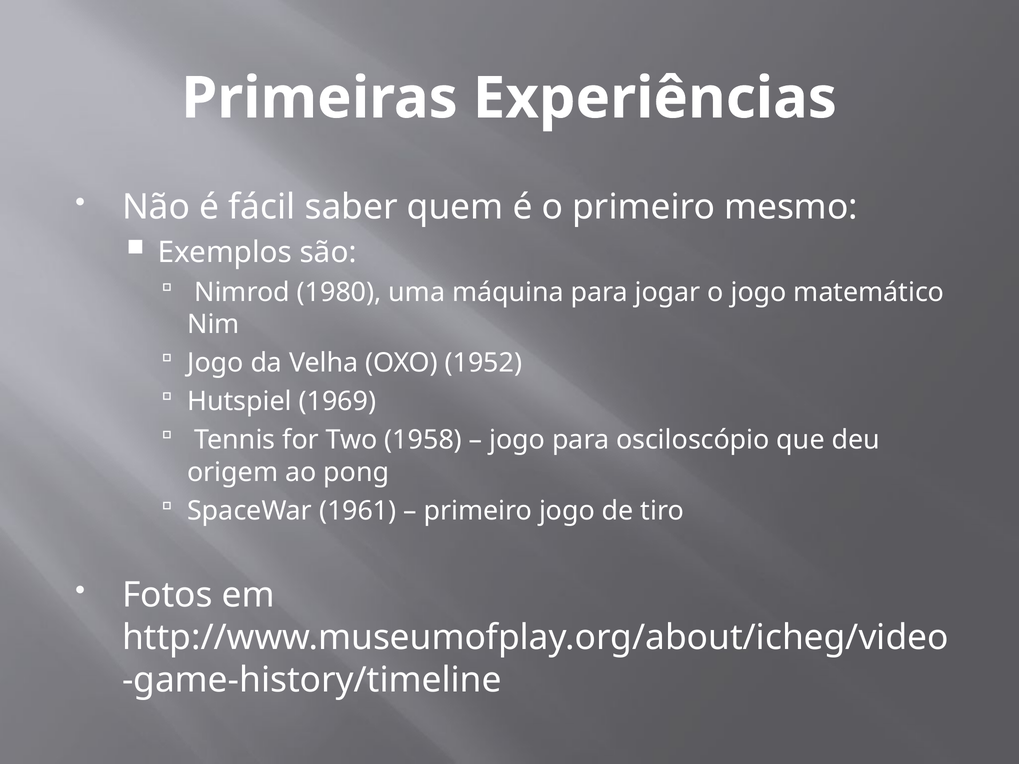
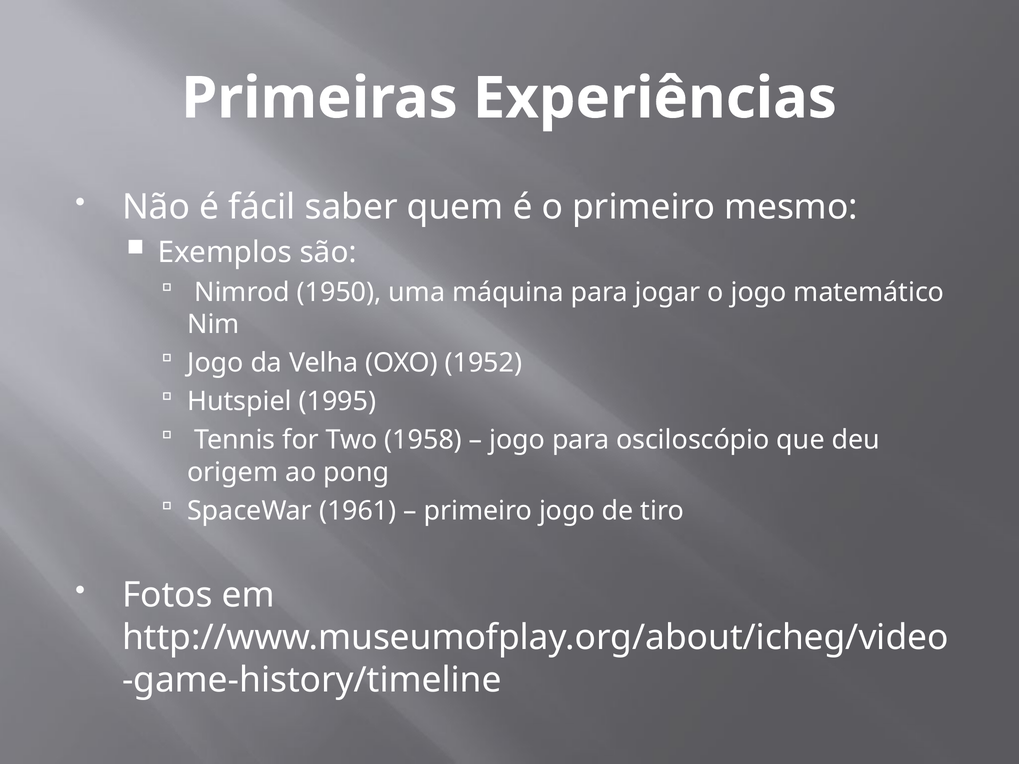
1980: 1980 -> 1950
1969: 1969 -> 1995
